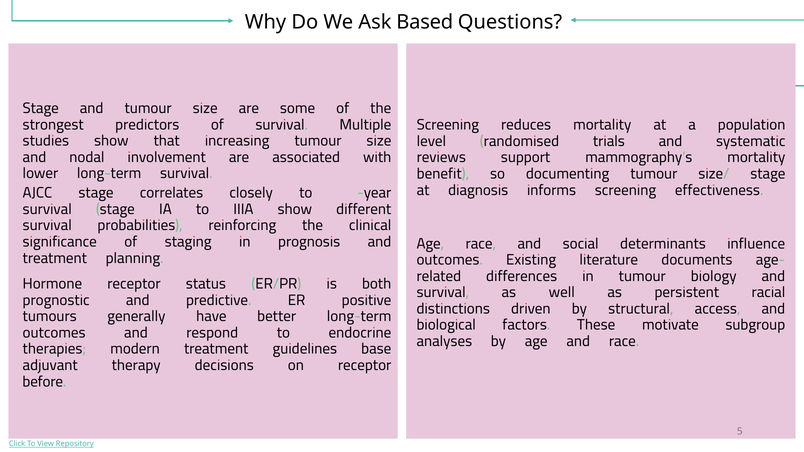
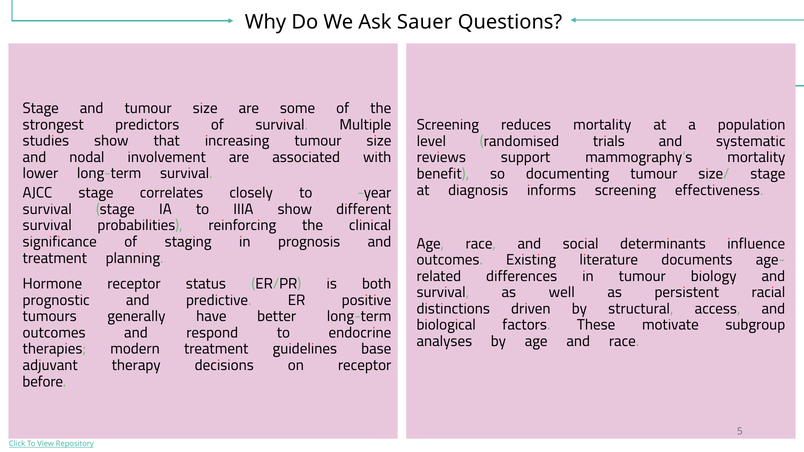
Based: Based -> Sauer
